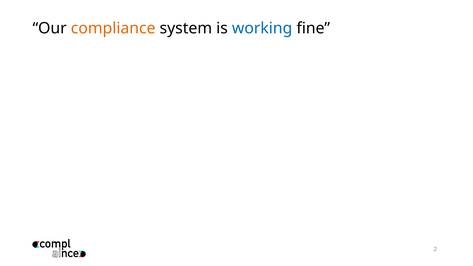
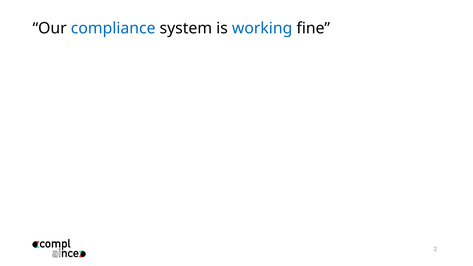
compliance colour: orange -> blue
